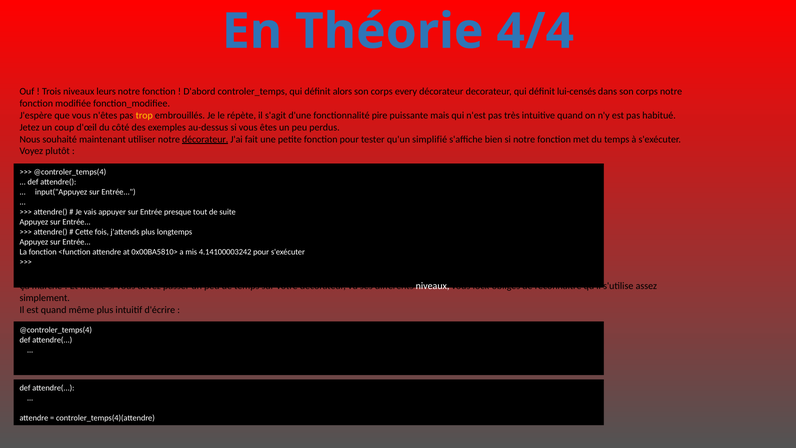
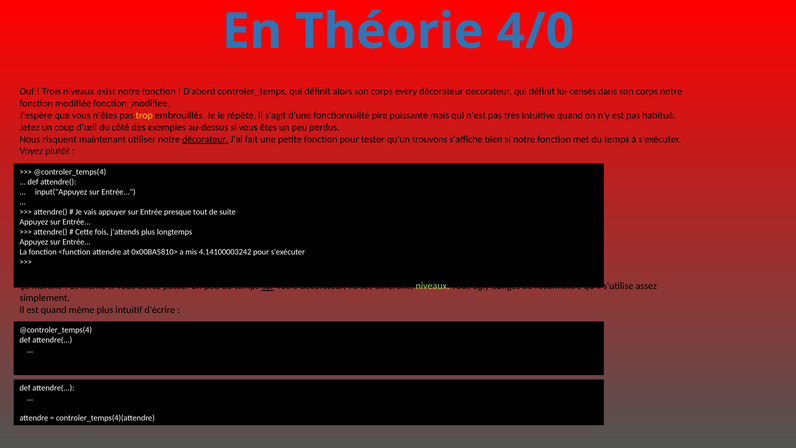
4/4: 4/4 -> 4/0
leurs: leurs -> exist
souhaité: souhaité -> risquent
simplifié: simplifié -> trouvons
sur at (268, 286) underline: none -> present
niveaux at (433, 286) colour: white -> light green
lock: lock -> ugly
